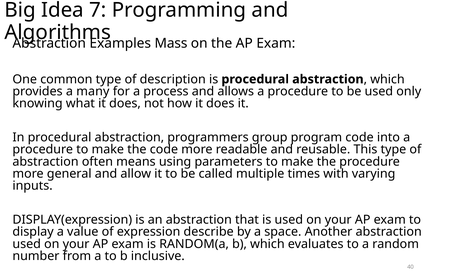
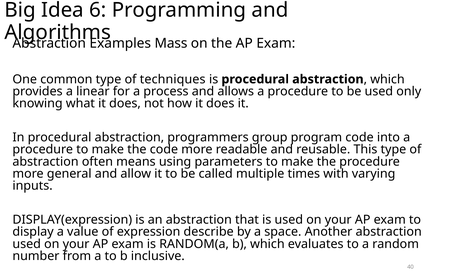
7: 7 -> 6
description: description -> techniques
many: many -> linear
